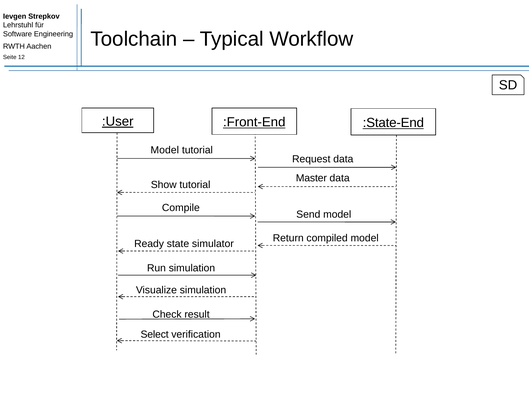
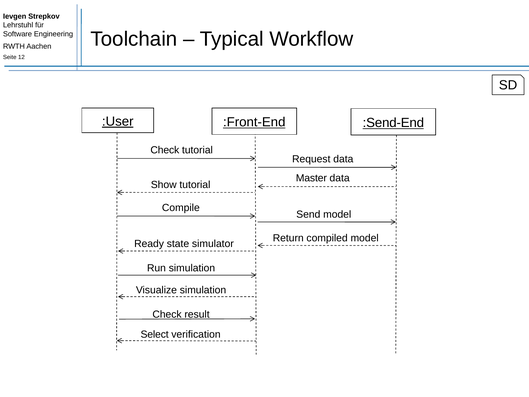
:State-End: :State-End -> :Send-End
Model at (165, 150): Model -> Check
